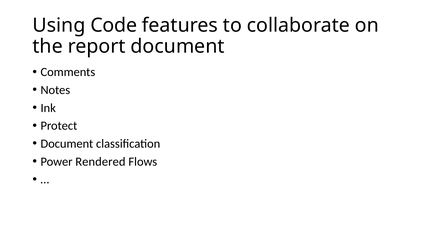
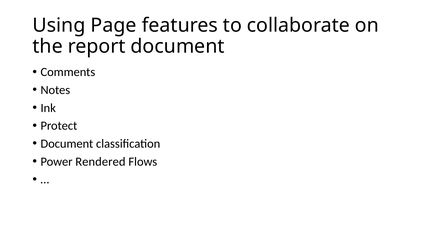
Code: Code -> Page
